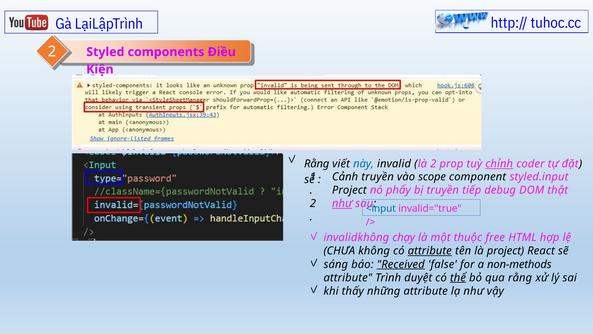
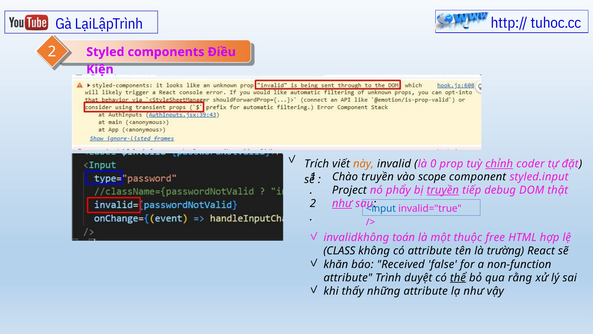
Rằng at (317, 164): Rằng -> Trích
này colour: blue -> orange
là 2: 2 -> 0
Cảnh: Cảnh -> Chào
truyền at (443, 190) underline: none -> present
chạy: chạy -> toán
CHƯA: CHƯA -> CLASS
attribute at (430, 251) underline: present -> none
là project: project -> trường
sáng: sáng -> khăn
Received underline: present -> none
non-methods: non-methods -> non-function
